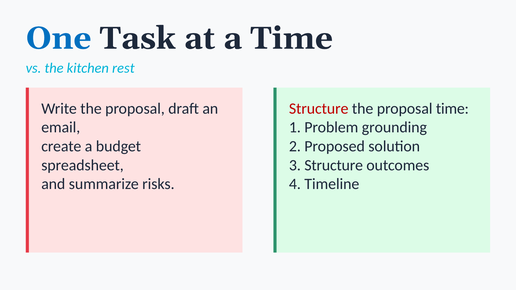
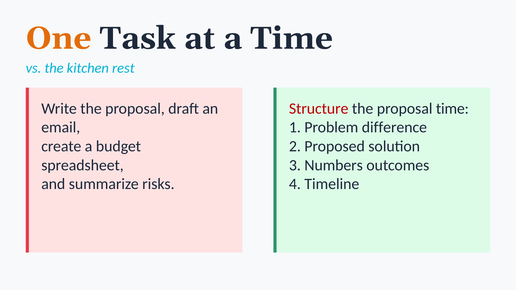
One colour: blue -> orange
grounding: grounding -> difference
3 Structure: Structure -> Numbers
